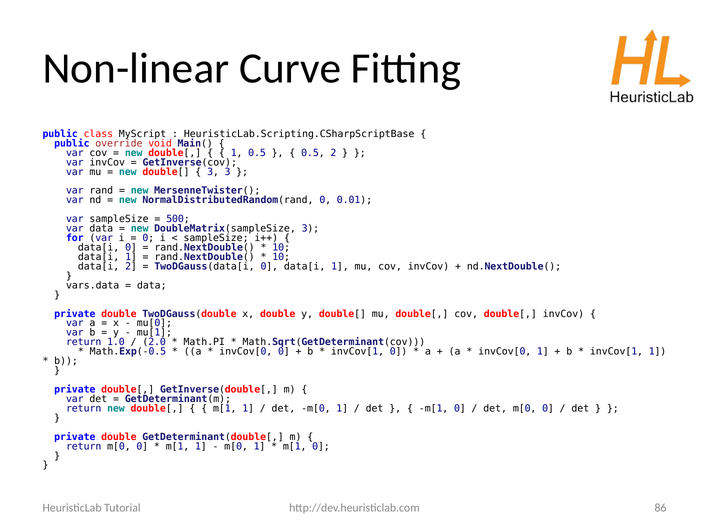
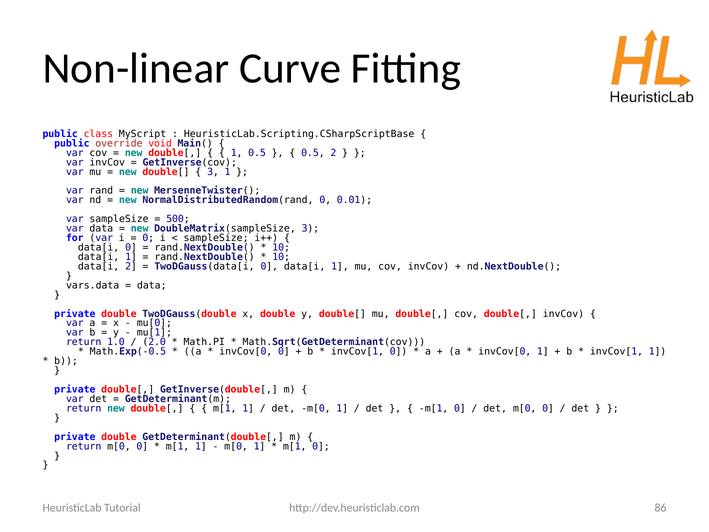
3 3: 3 -> 1
